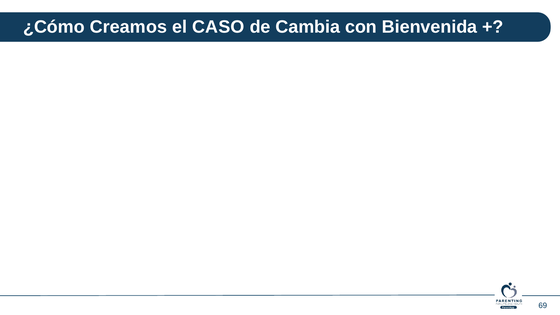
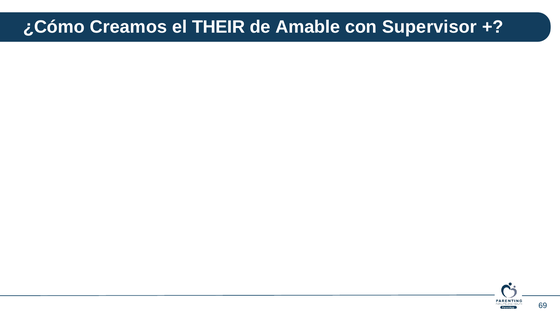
CASO: CASO -> THEIR
Cambia: Cambia -> Amable
Bienvenida: Bienvenida -> Supervisor
